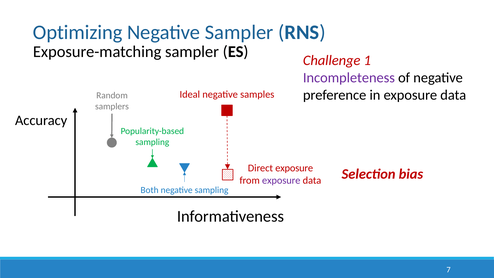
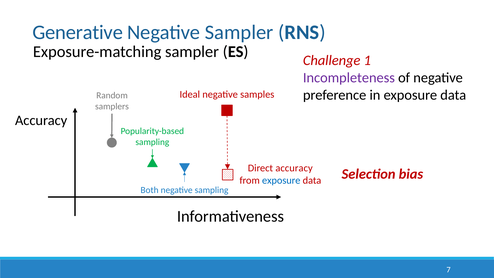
Optimizing: Optimizing -> Generative
Direct exposure: exposure -> accuracy
exposure at (281, 180) colour: purple -> blue
